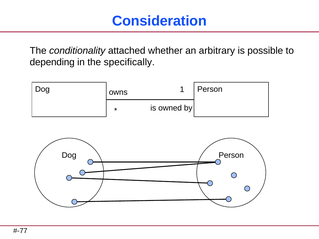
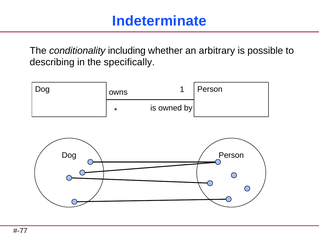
Consideration: Consideration -> Indeterminate
attached: attached -> including
depending: depending -> describing
